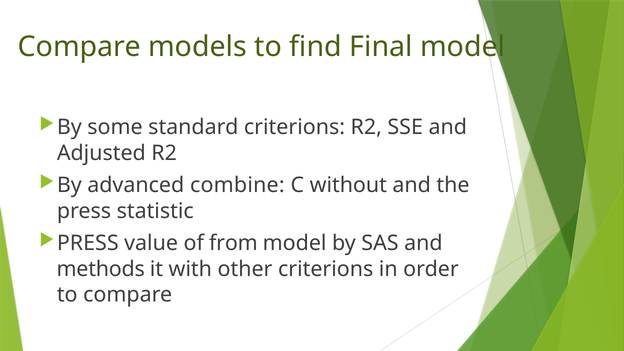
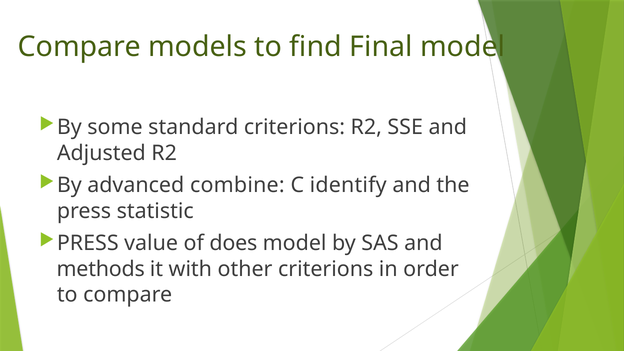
without: without -> identify
from: from -> does
